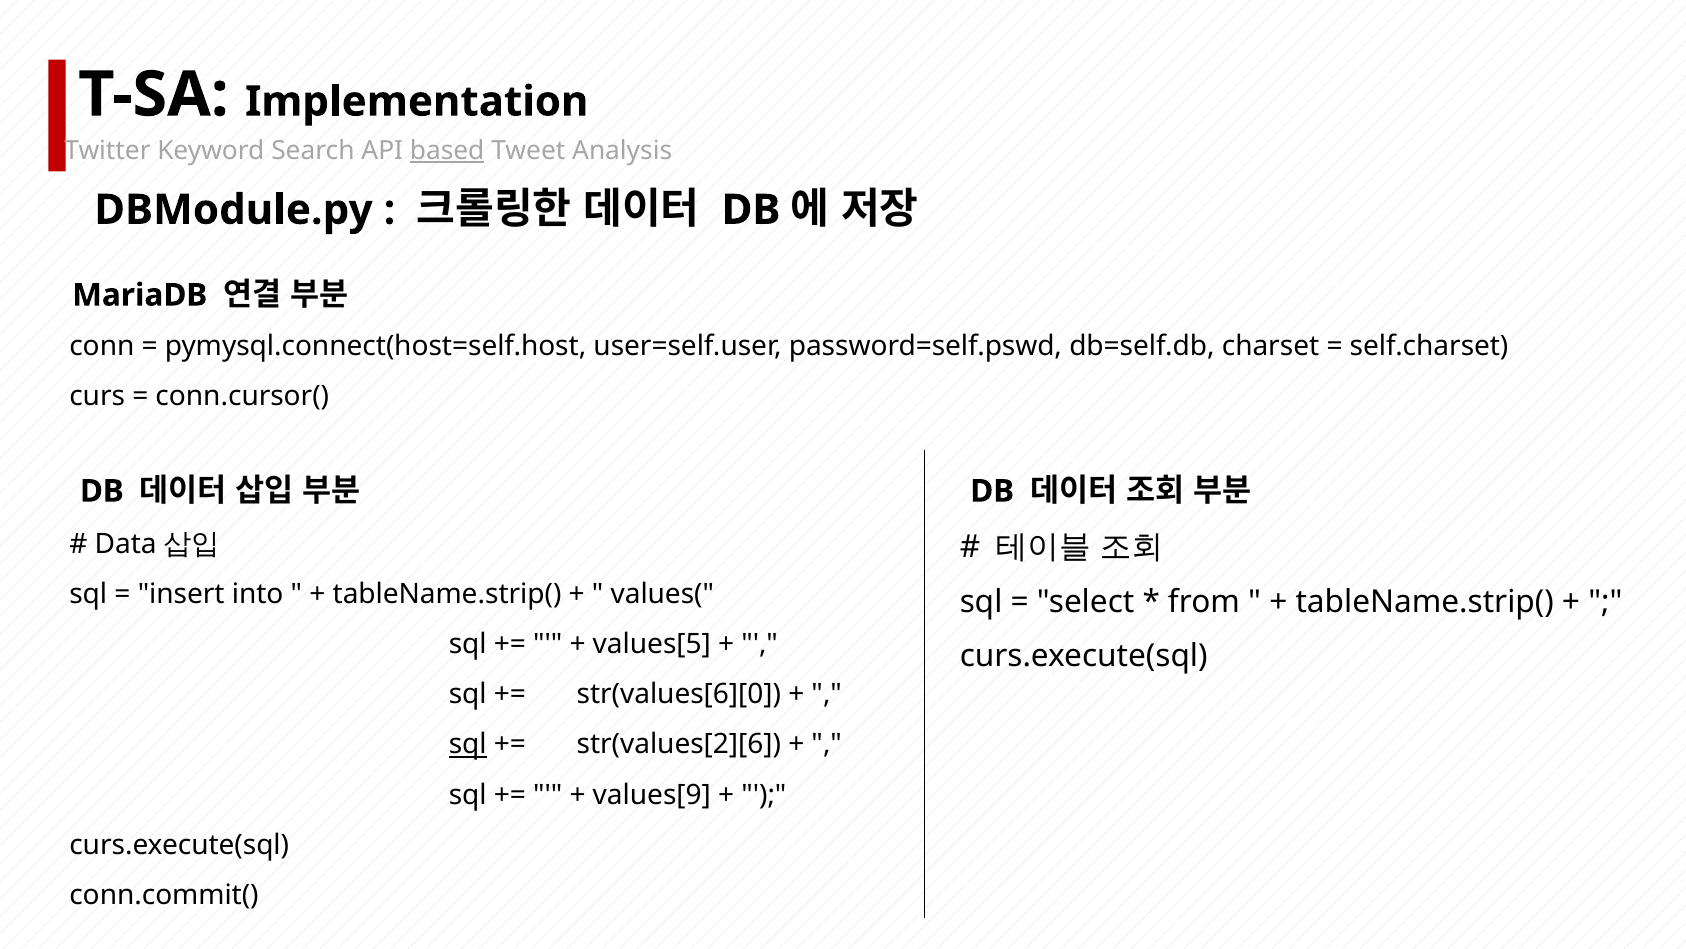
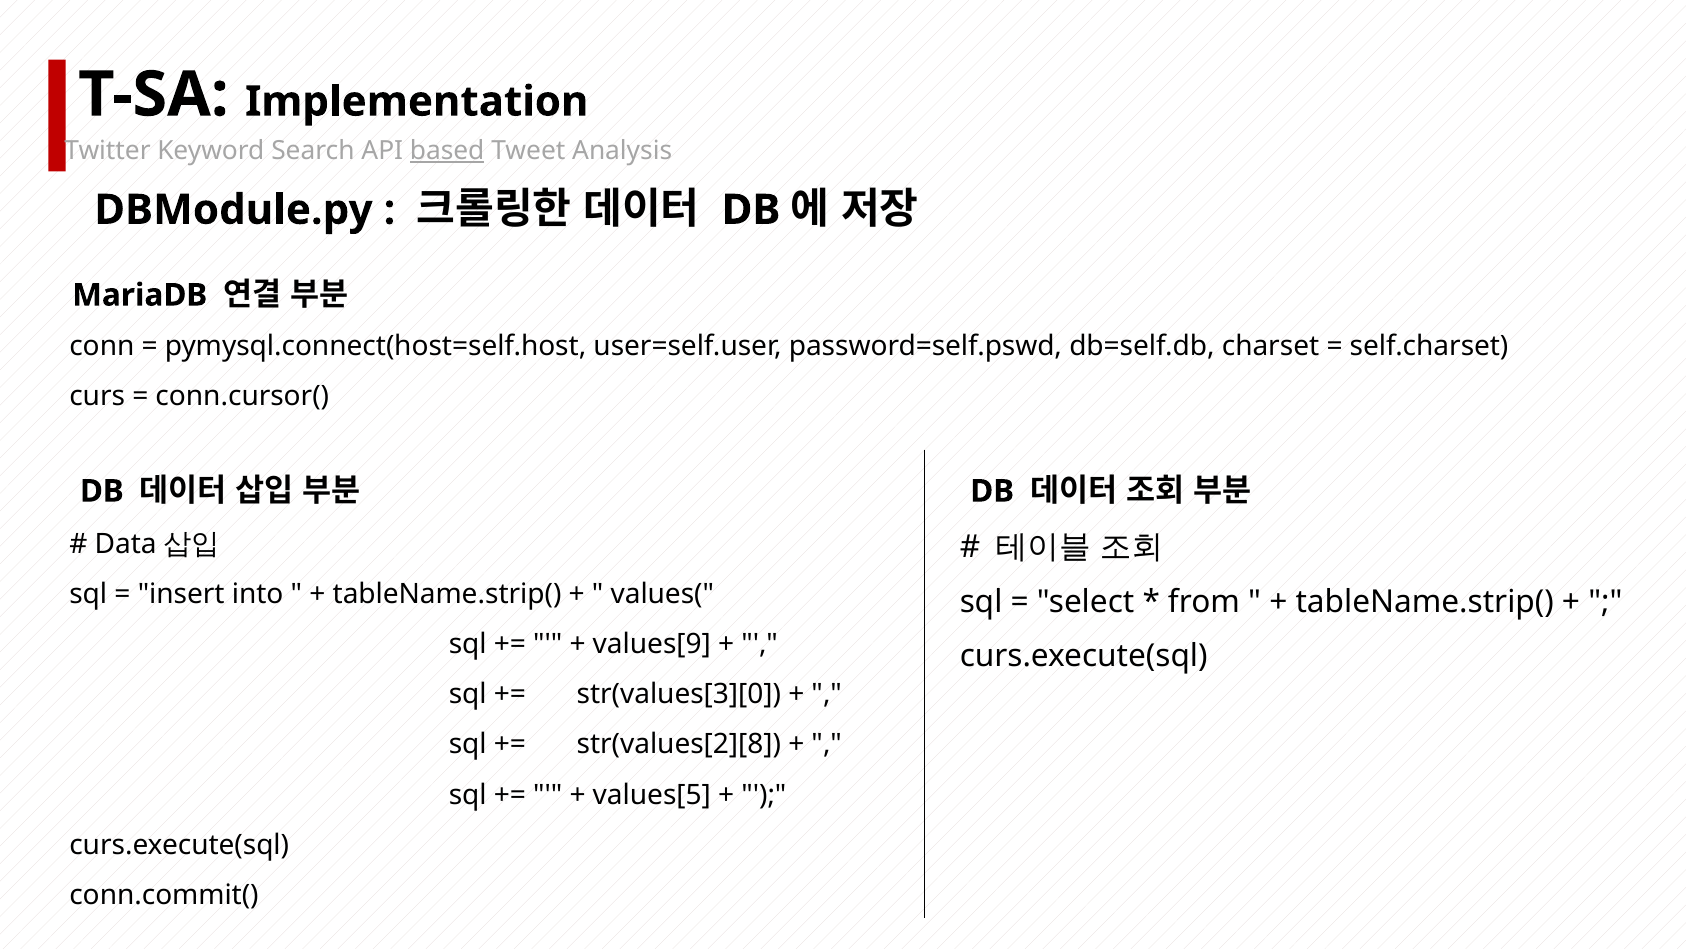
values[5: values[5 -> values[9
str(values[6][0: str(values[6][0 -> str(values[3][0
sql at (468, 744) underline: present -> none
str(values[2][6: str(values[2][6 -> str(values[2][8
values[9: values[9 -> values[5
